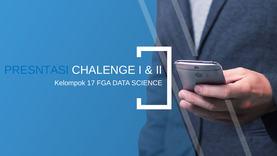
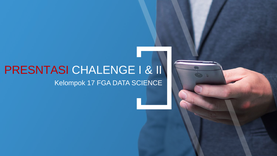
PRESNTASI colour: blue -> red
